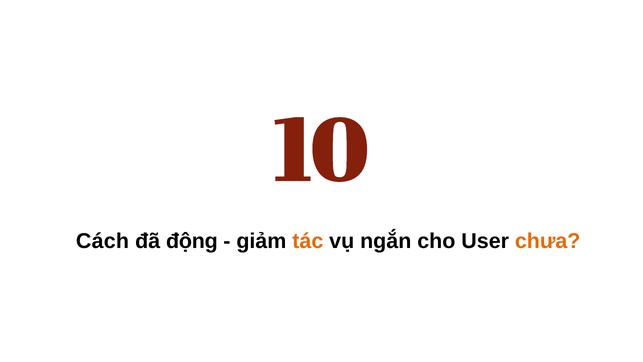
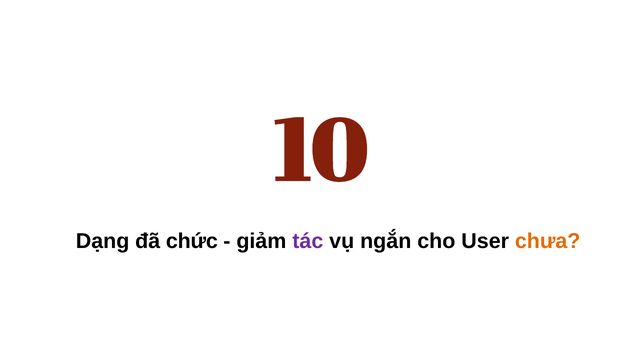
Cách: Cách -> Dạng
động: động -> chức
tác colour: orange -> purple
